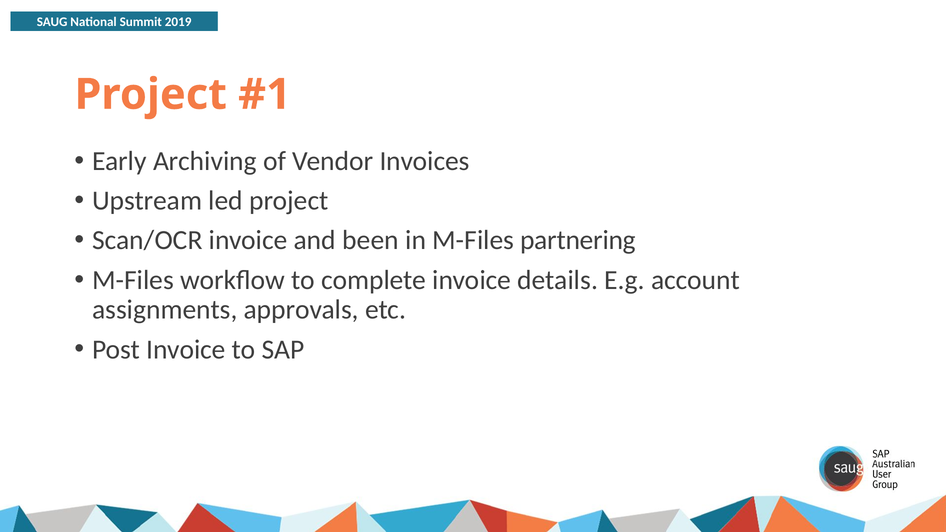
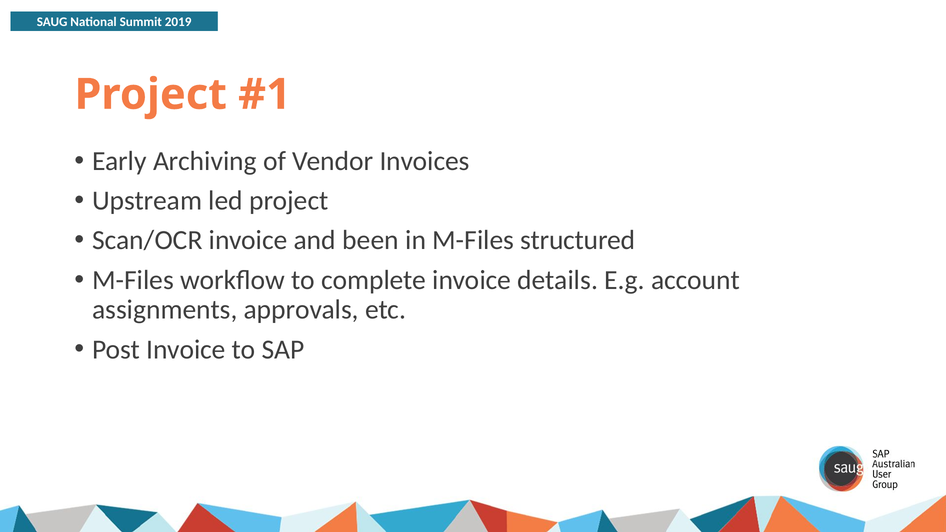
partnering: partnering -> structured
